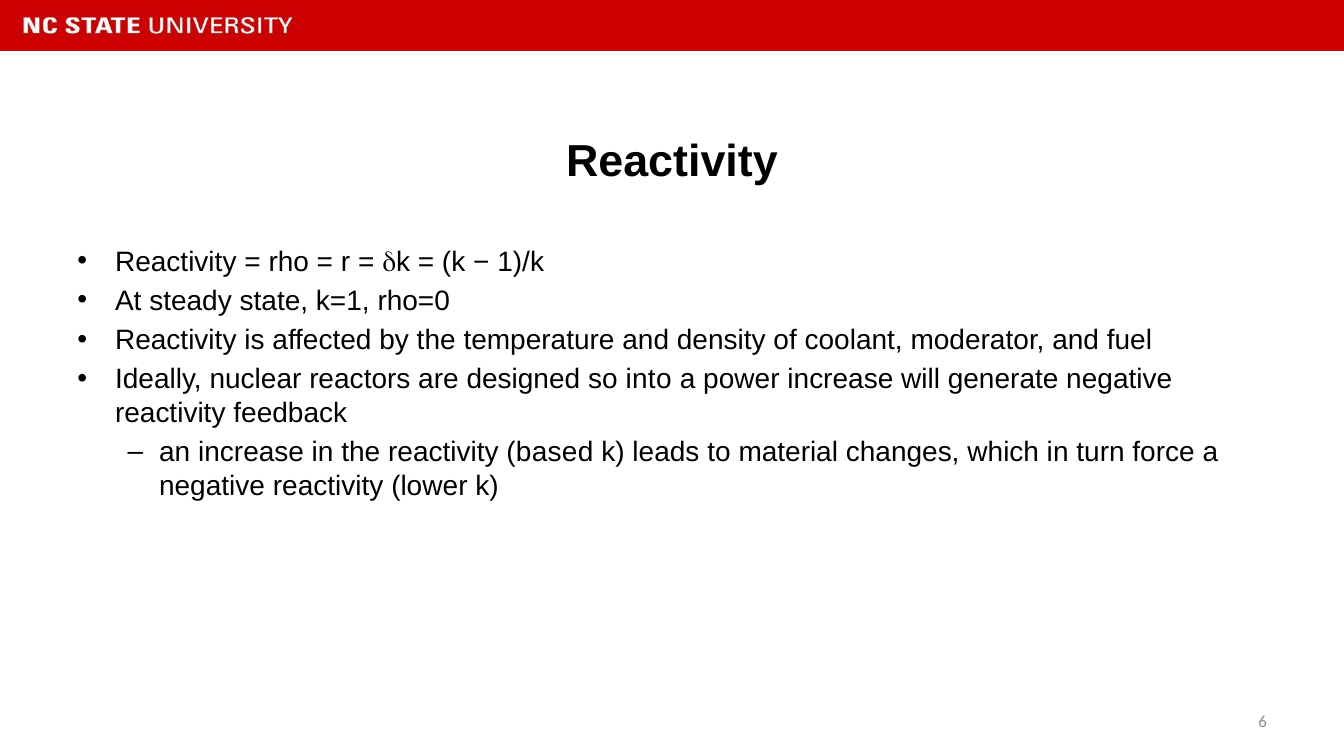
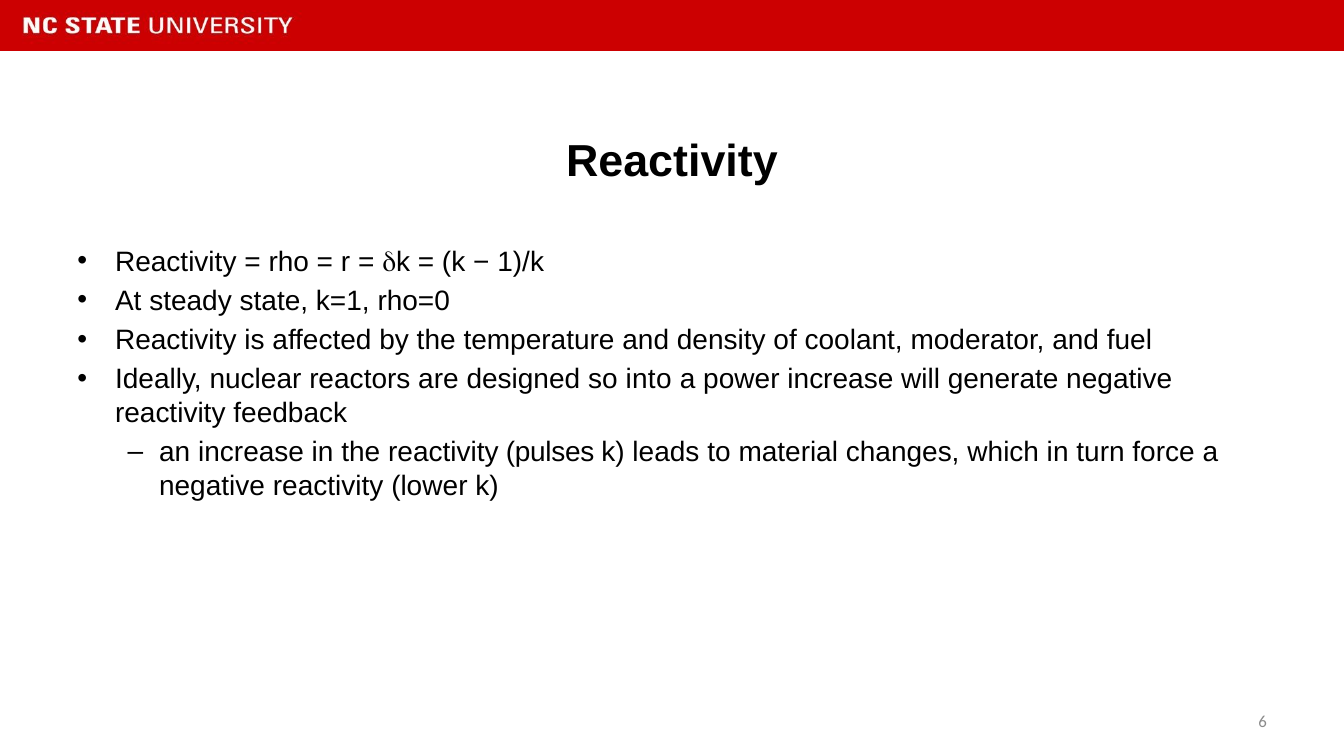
based: based -> pulses
